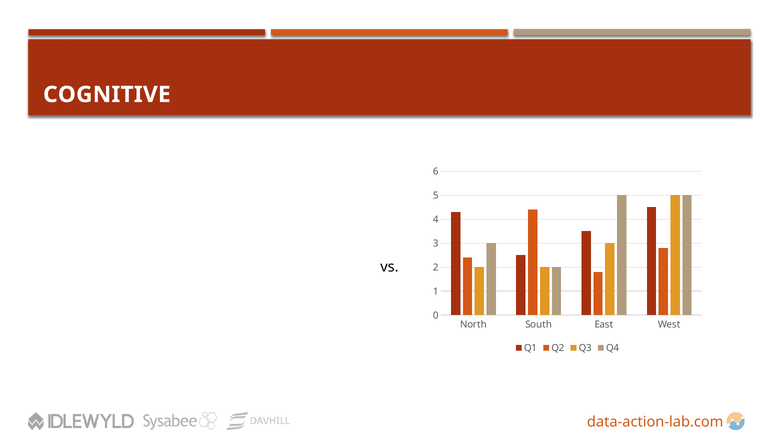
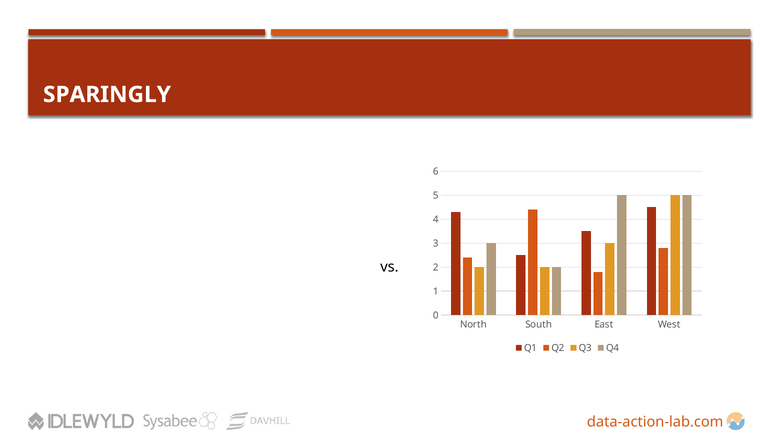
COGNITIVE: COGNITIVE -> SPARINGLY
